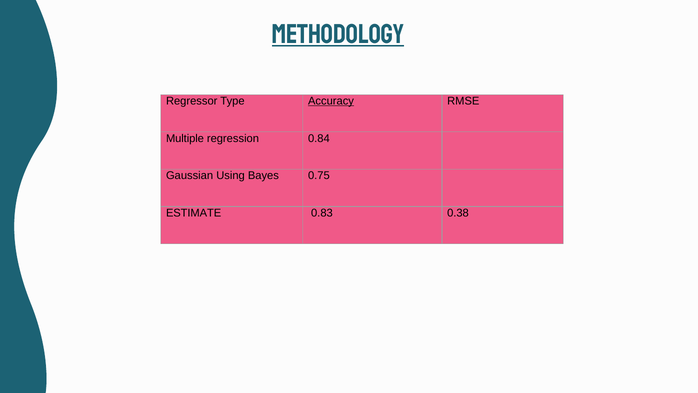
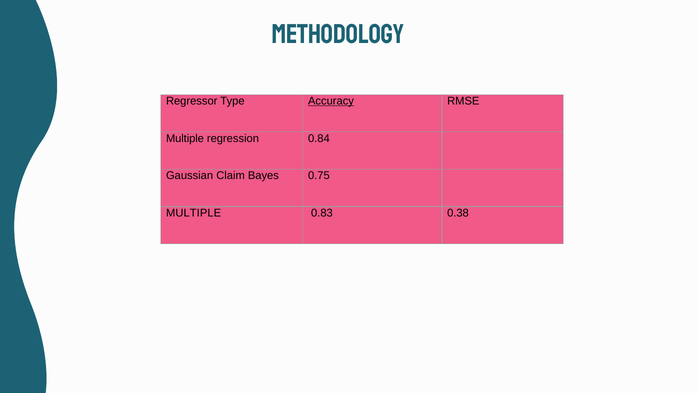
Methodology underline: present -> none
Using: Using -> Claim
ESTIMATE at (194, 213): ESTIMATE -> MULTIPLE
